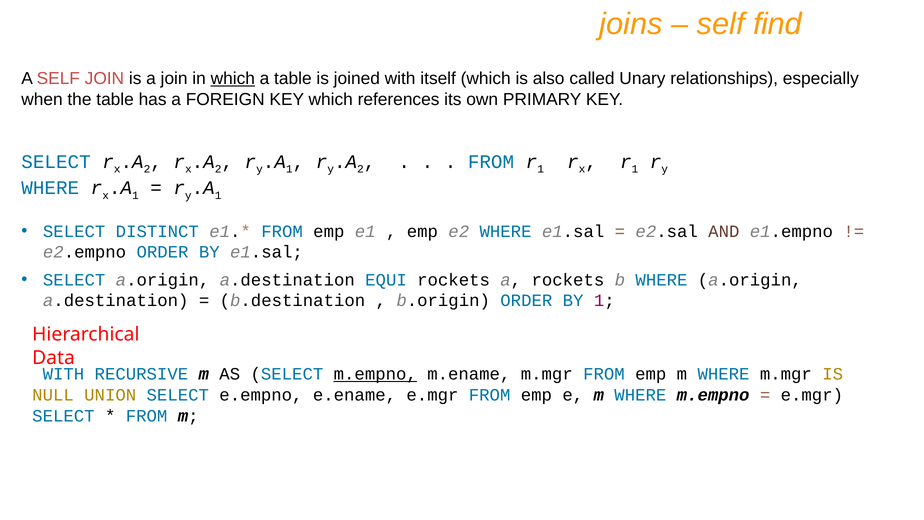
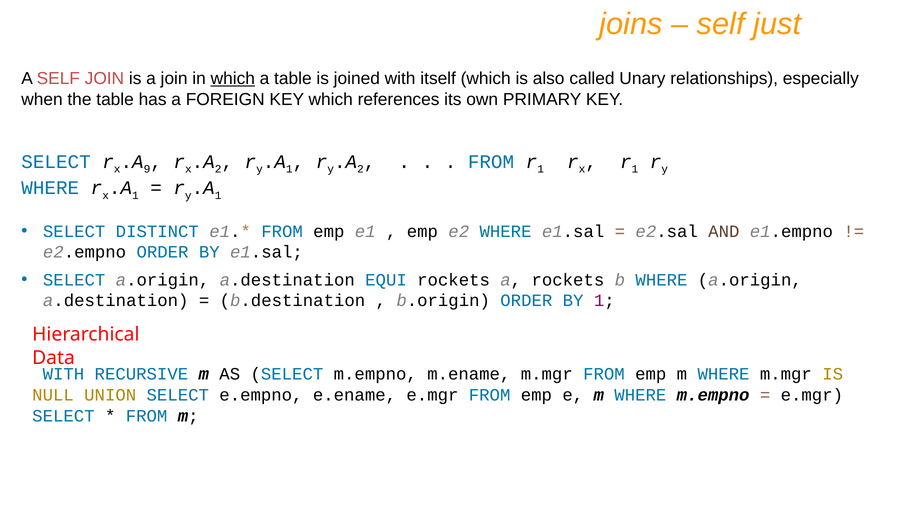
find: find -> just
2 at (147, 169): 2 -> 9
m.empno at (375, 374) underline: present -> none
